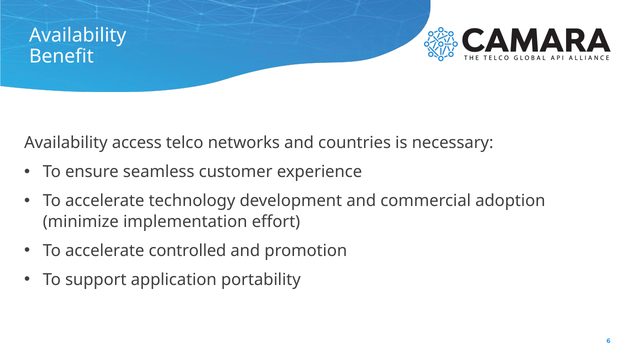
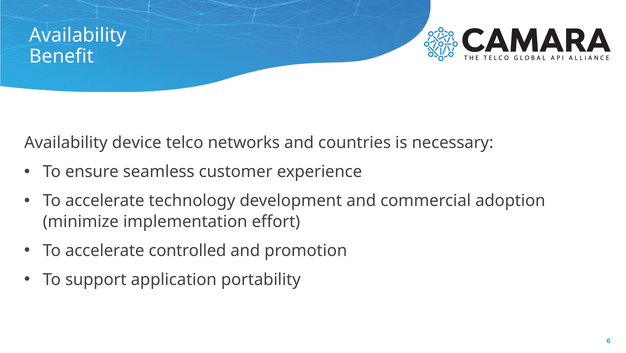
access: access -> device
